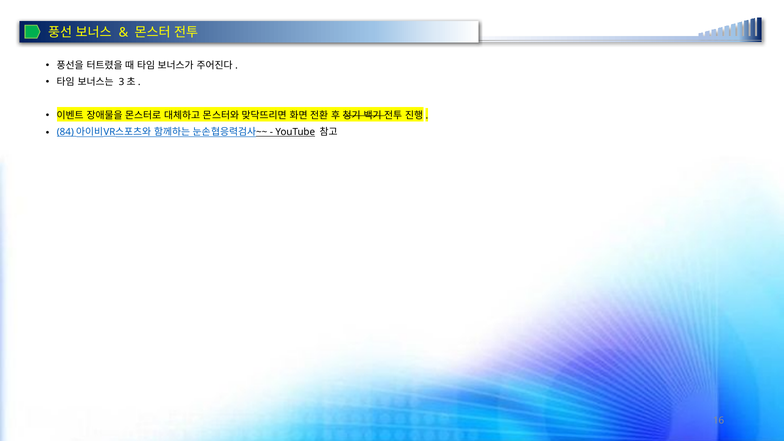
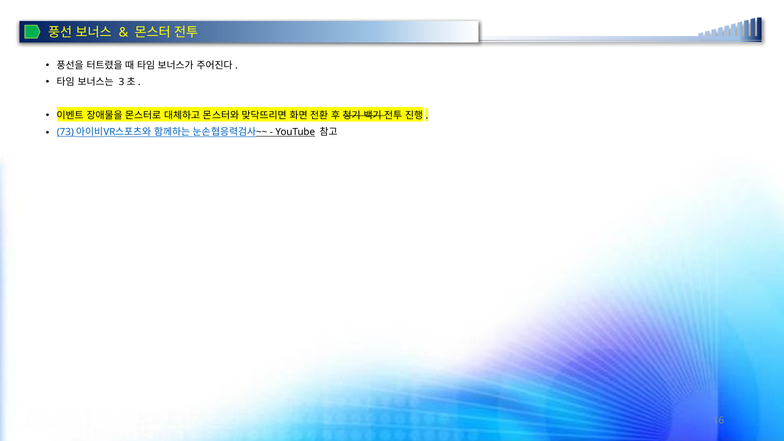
84: 84 -> 73
